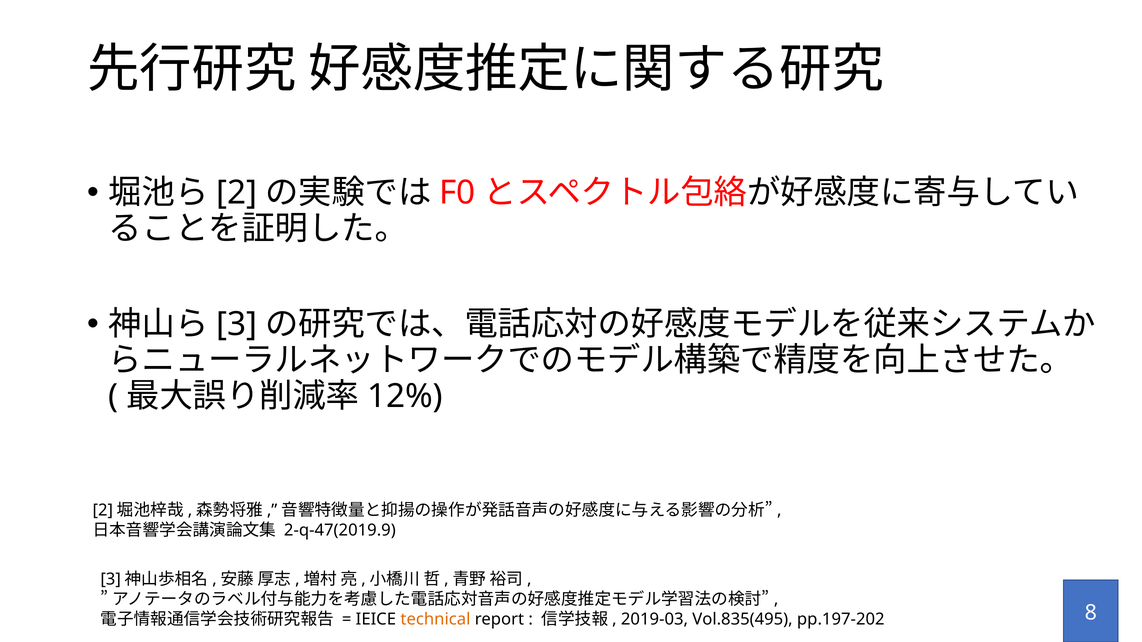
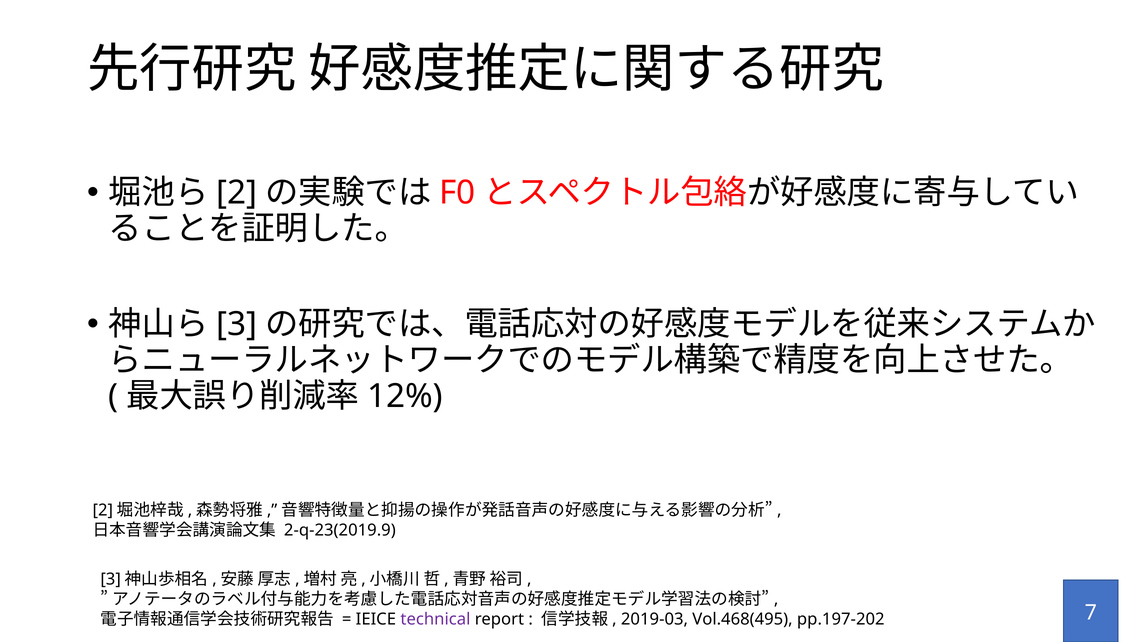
2-q-47(2019.9: 2-q-47(2019.9 -> 2-q-23(2019.9
technical colour: orange -> purple
Vol.835(495: Vol.835(495 -> Vol.468(495
8: 8 -> 7
